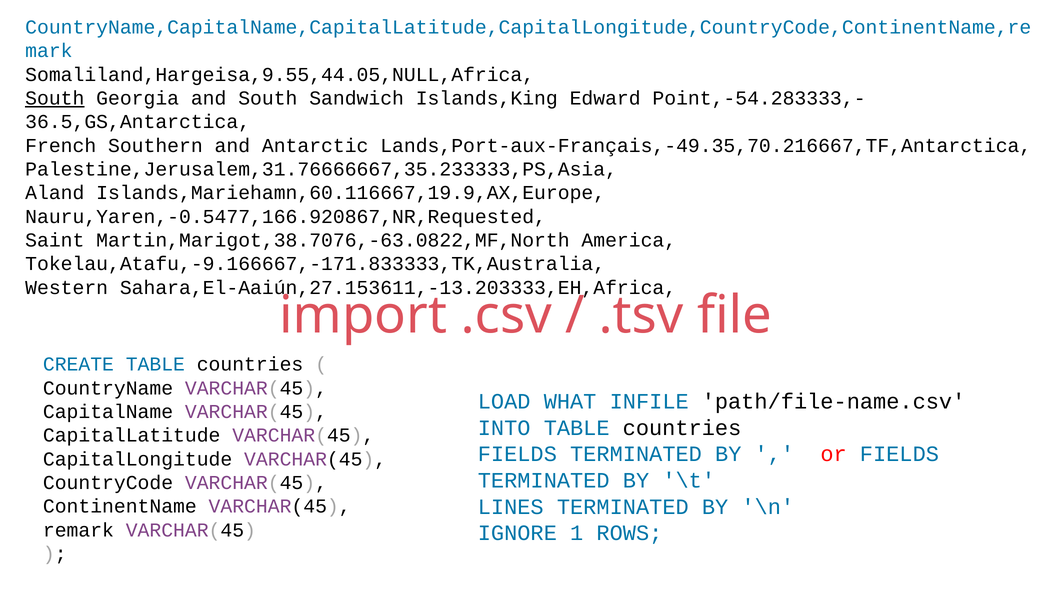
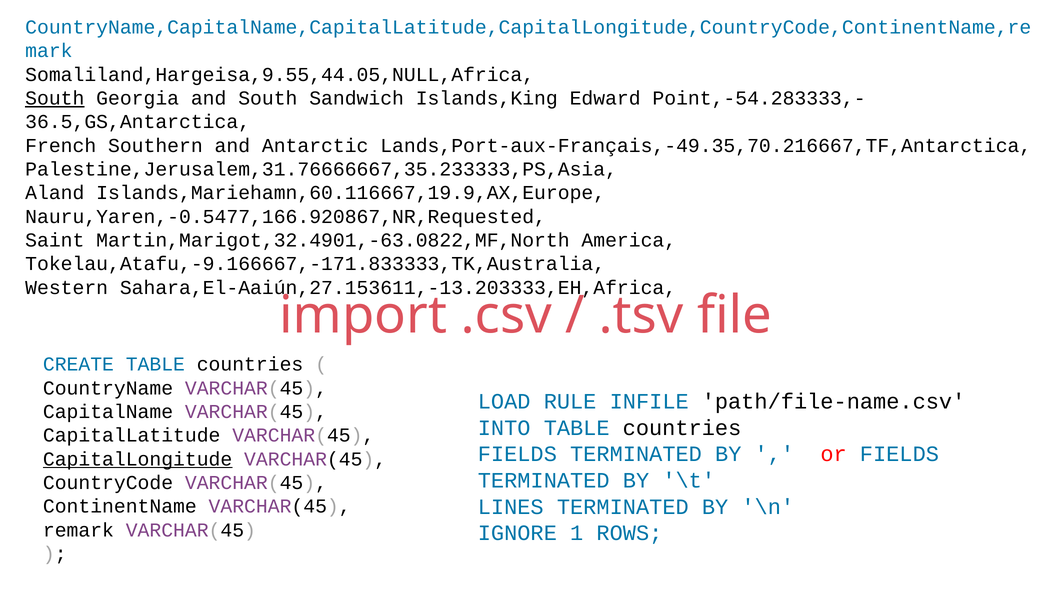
Martin,Marigot,38.7076,-63.0822,MF,North: Martin,Marigot,38.7076,-63.0822,MF,North -> Martin,Marigot,32.4901,-63.0822,MF,North
WHAT: WHAT -> RULE
CapitalLongitude underline: none -> present
